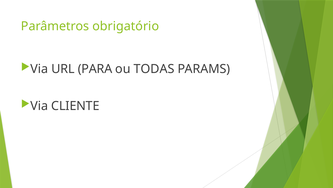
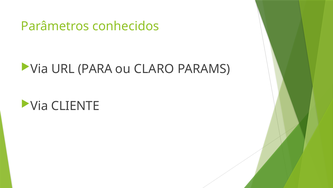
obrigatório: obrigatório -> conhecidos
TODAS: TODAS -> CLARO
